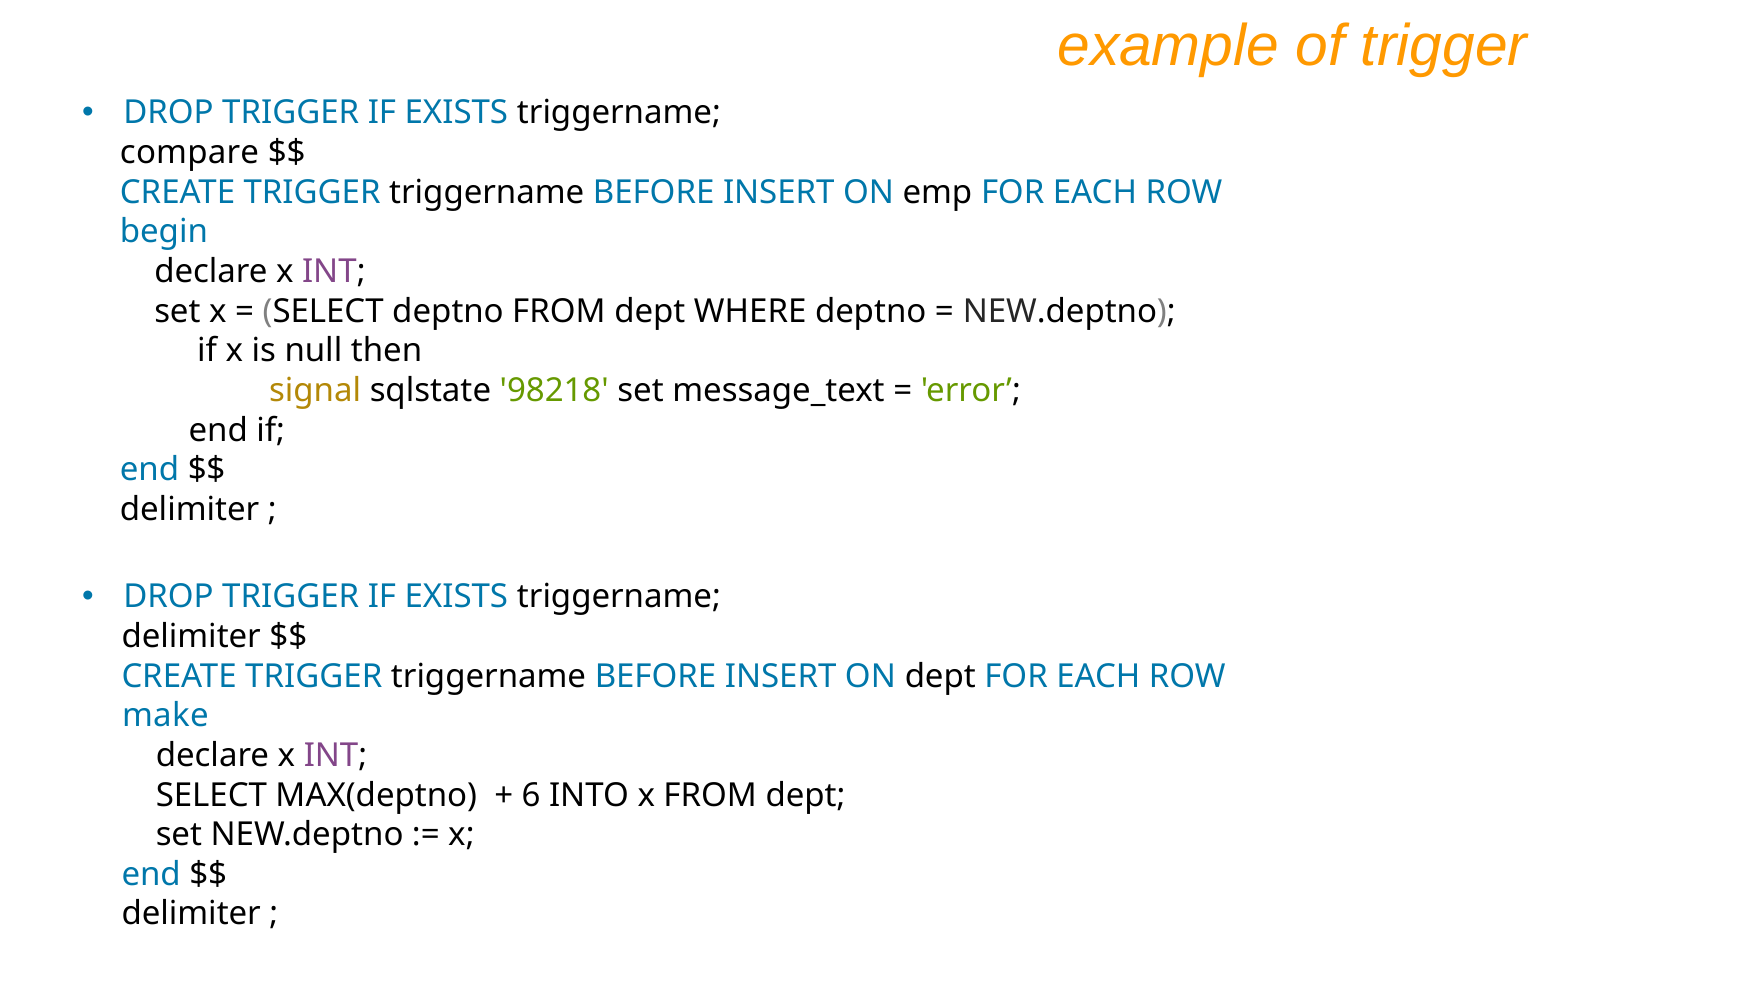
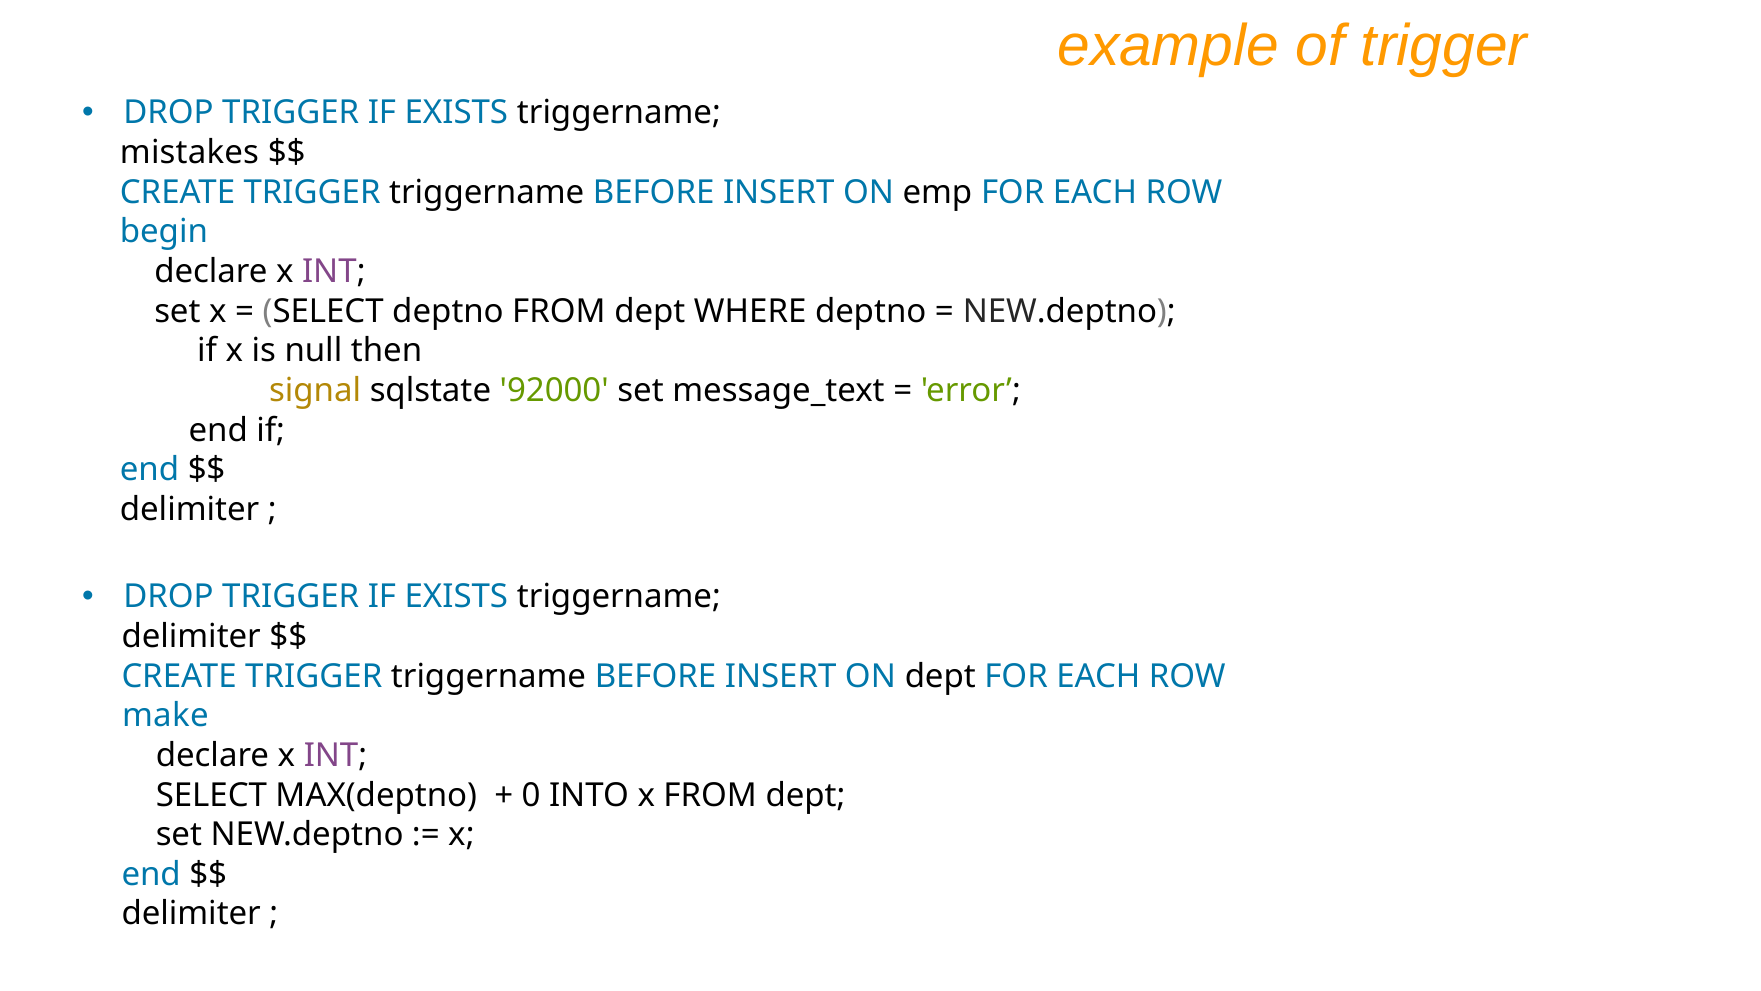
compare: compare -> mistakes
98218: 98218 -> 92000
6: 6 -> 0
